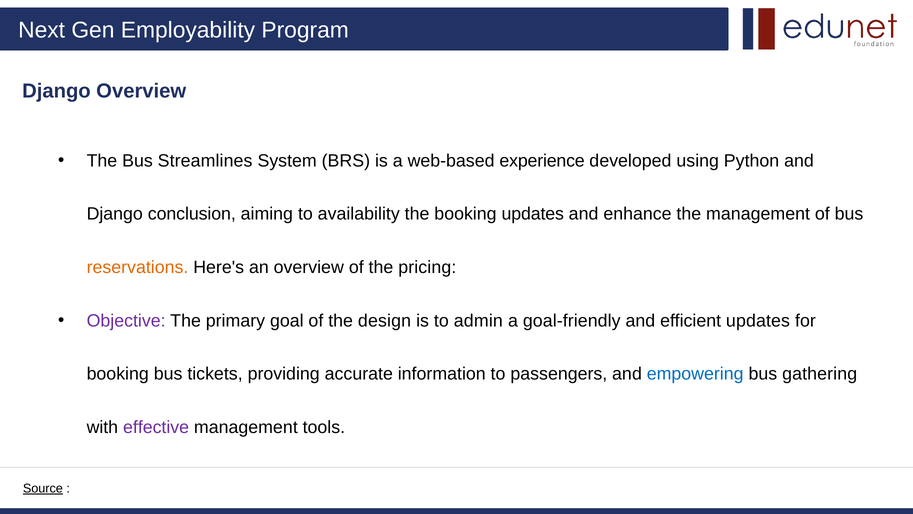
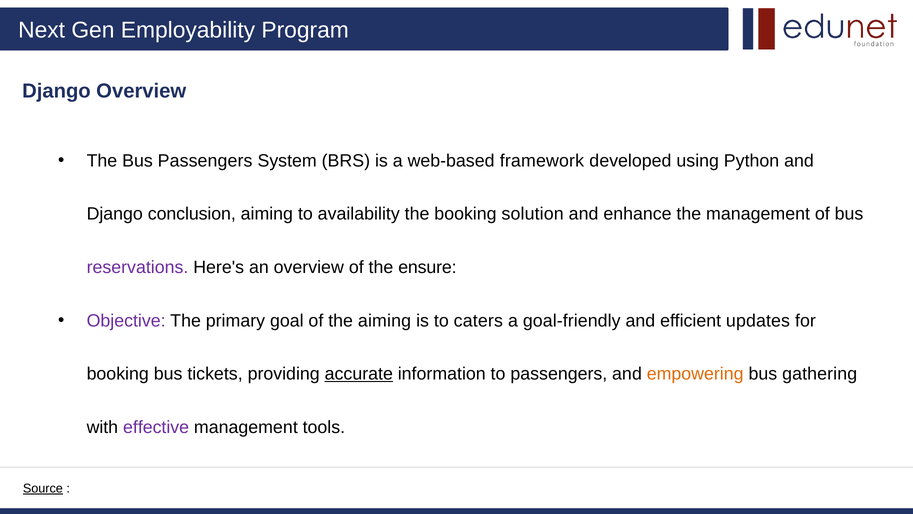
Bus Streamlines: Streamlines -> Passengers
experience: experience -> framework
booking updates: updates -> solution
reservations colour: orange -> purple
pricing: pricing -> ensure
the design: design -> aiming
admin: admin -> caters
accurate underline: none -> present
empowering colour: blue -> orange
